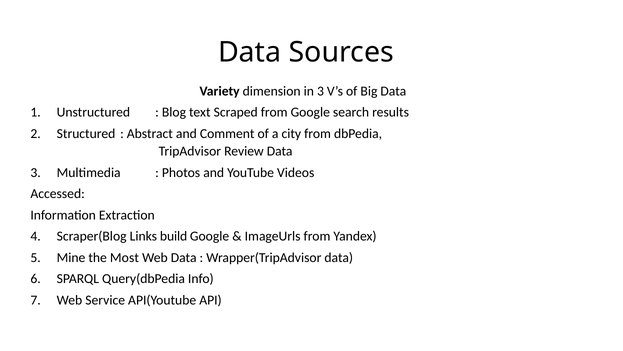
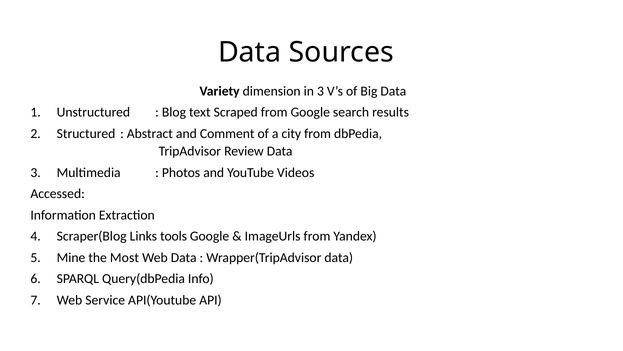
build: build -> tools
